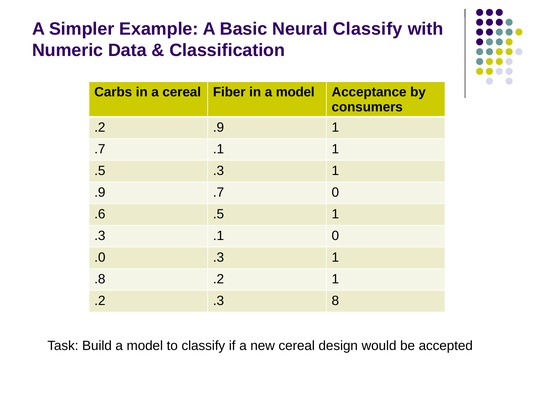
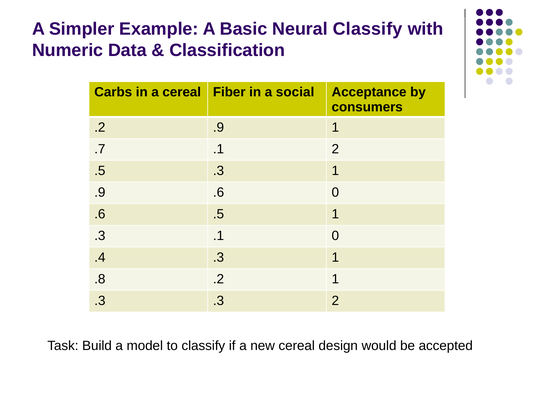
in a model: model -> social
.1 1: 1 -> 2
.9 .7: .7 -> .6
.0: .0 -> .4
.2 at (100, 300): .2 -> .3
.3 8: 8 -> 2
